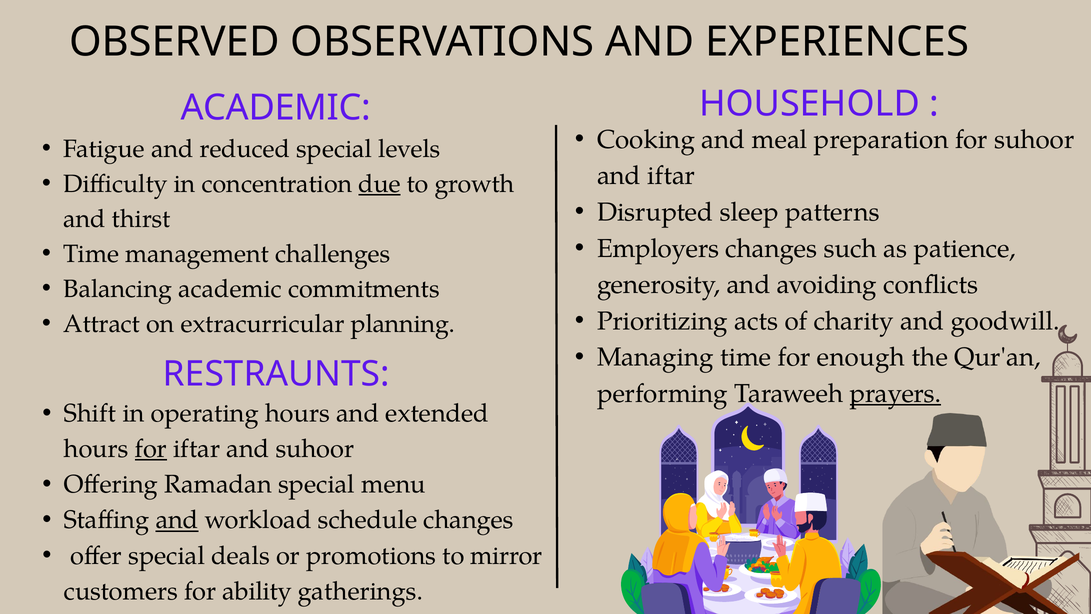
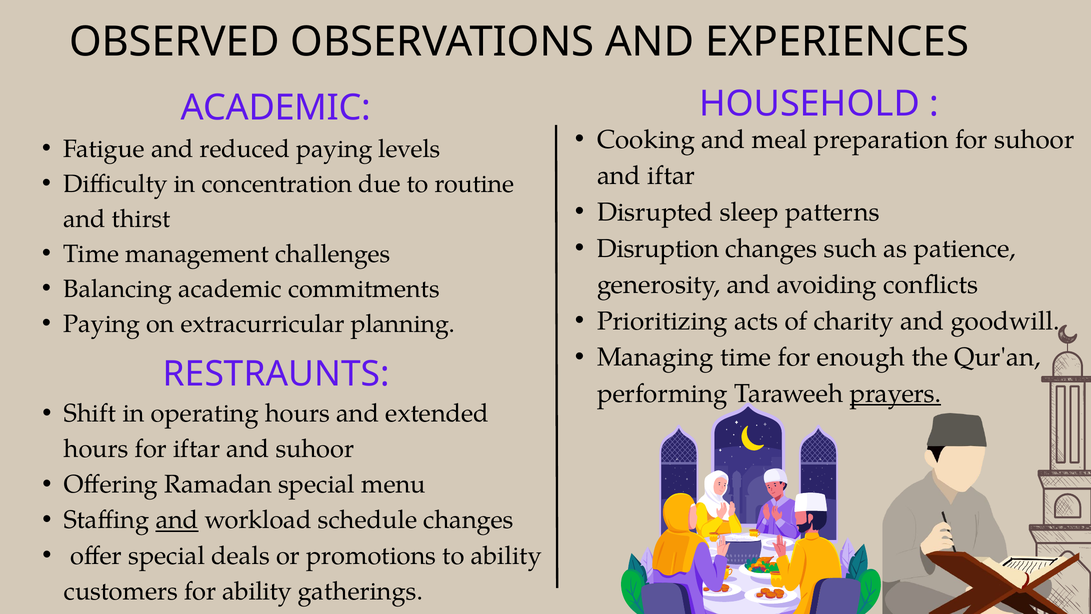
reduced special: special -> paying
due underline: present -> none
growth: growth -> routine
Employers: Employers -> Disruption
Attract at (102, 324): Attract -> Paying
for at (151, 449) underline: present -> none
to mirror: mirror -> ability
